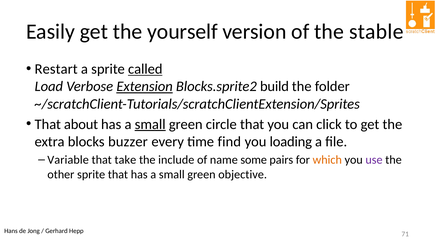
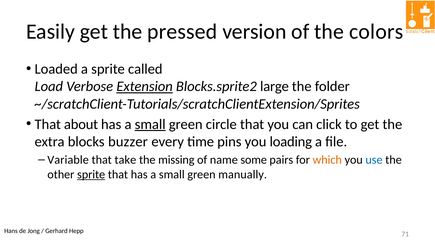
yourself: yourself -> pressed
stable: stable -> colors
Restart: Restart -> Loaded
called underline: present -> none
build: build -> large
find: find -> pins
include: include -> missing
use colour: purple -> blue
sprite at (91, 174) underline: none -> present
objective: objective -> manually
